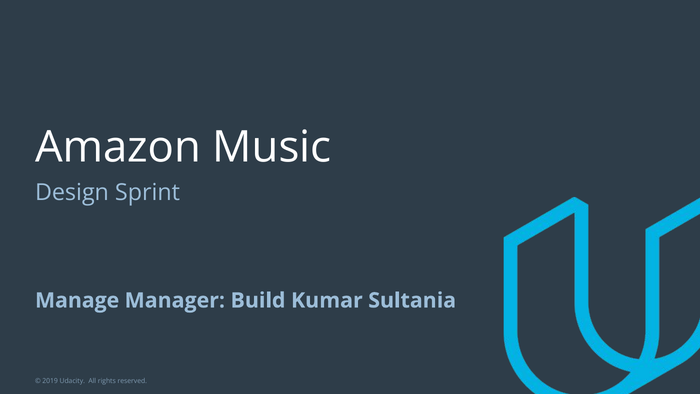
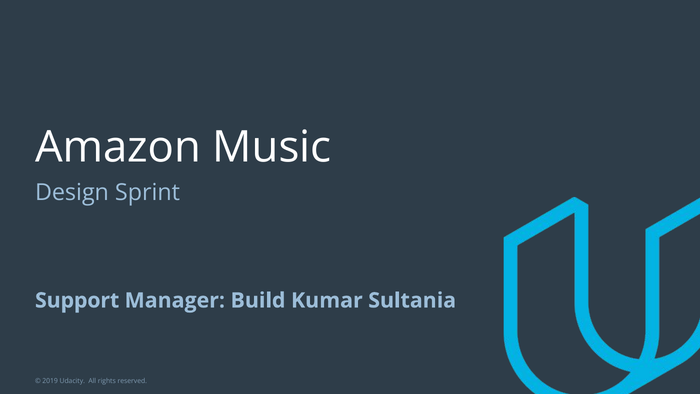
Manage: Manage -> Support
